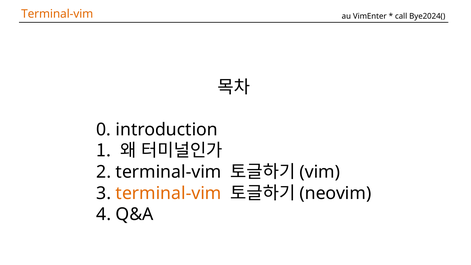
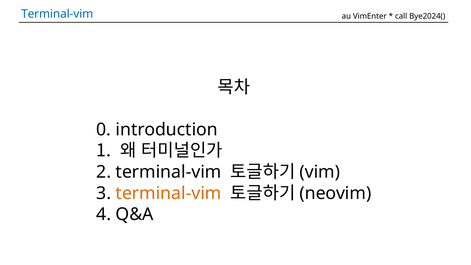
Terminal-vim at (57, 14) colour: orange -> blue
